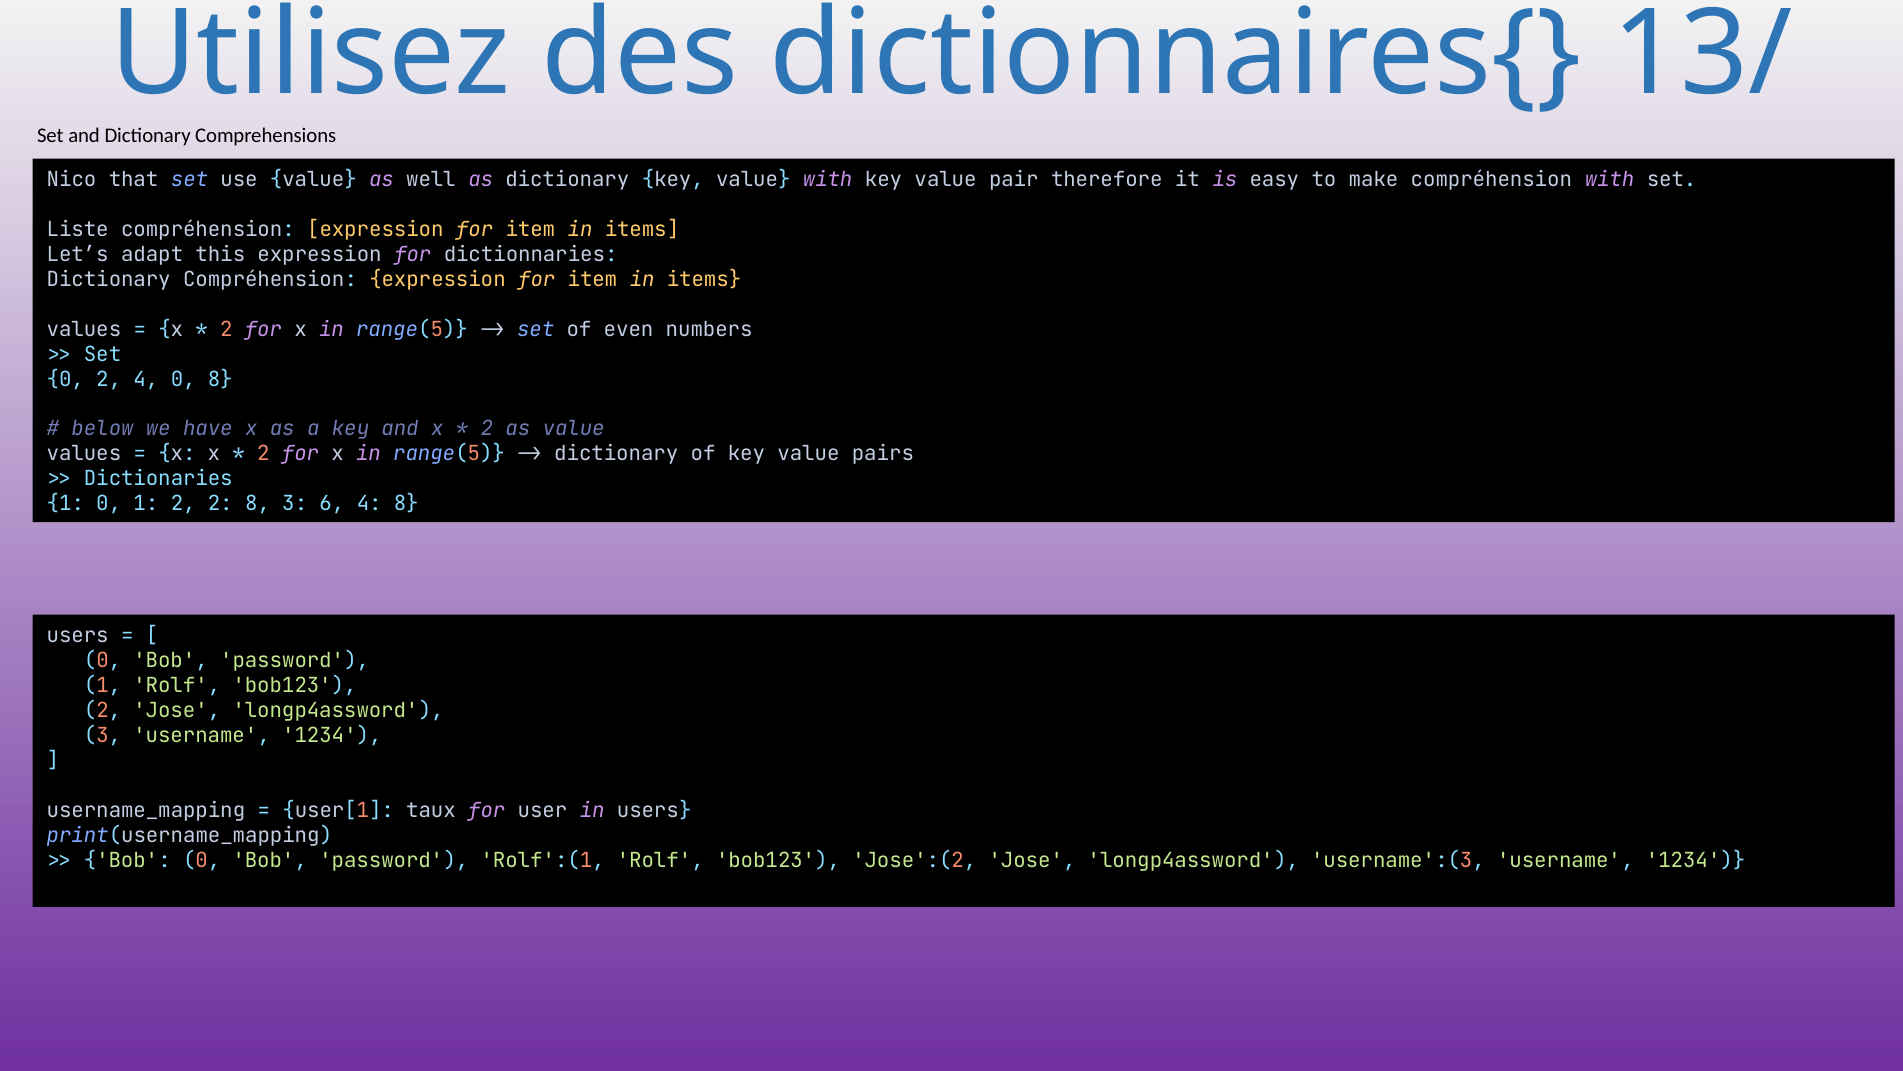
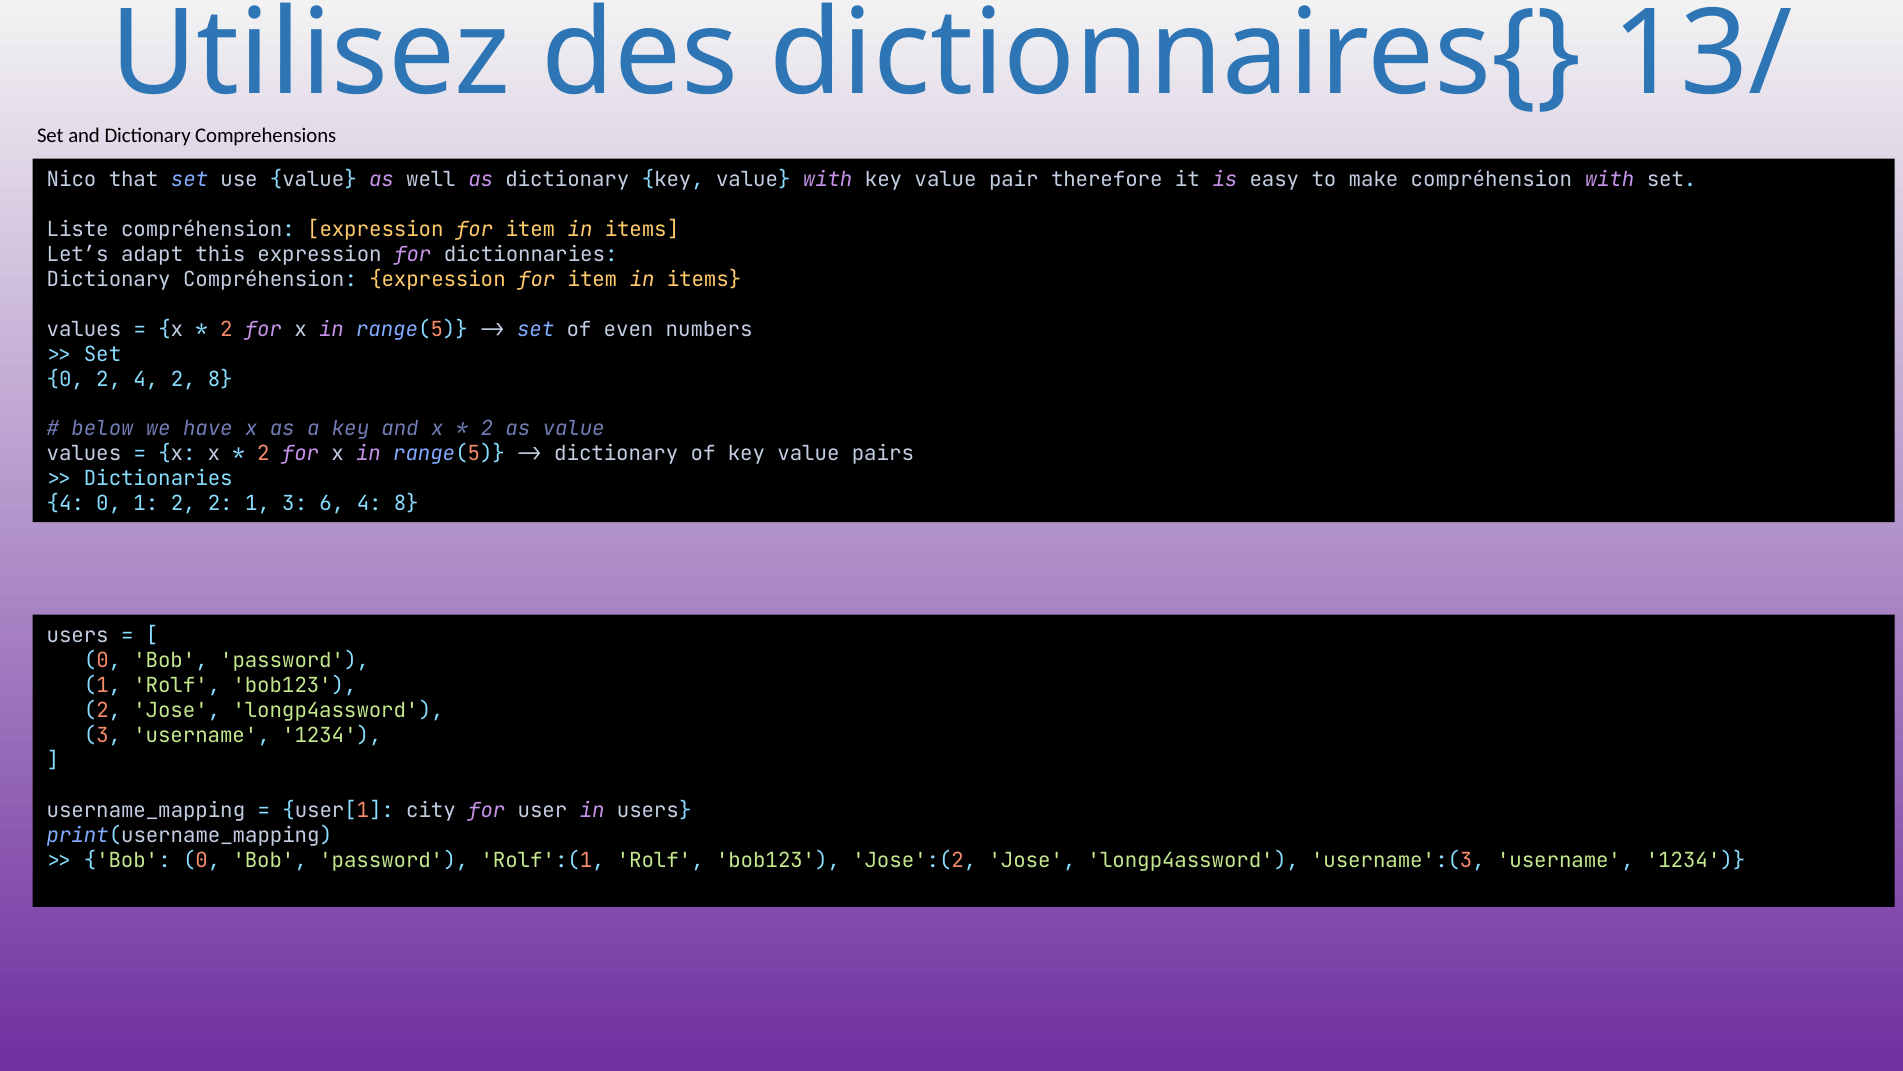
4 0: 0 -> 2
1 at (65, 504): 1 -> 4
2 8: 8 -> 1
taux: taux -> city
